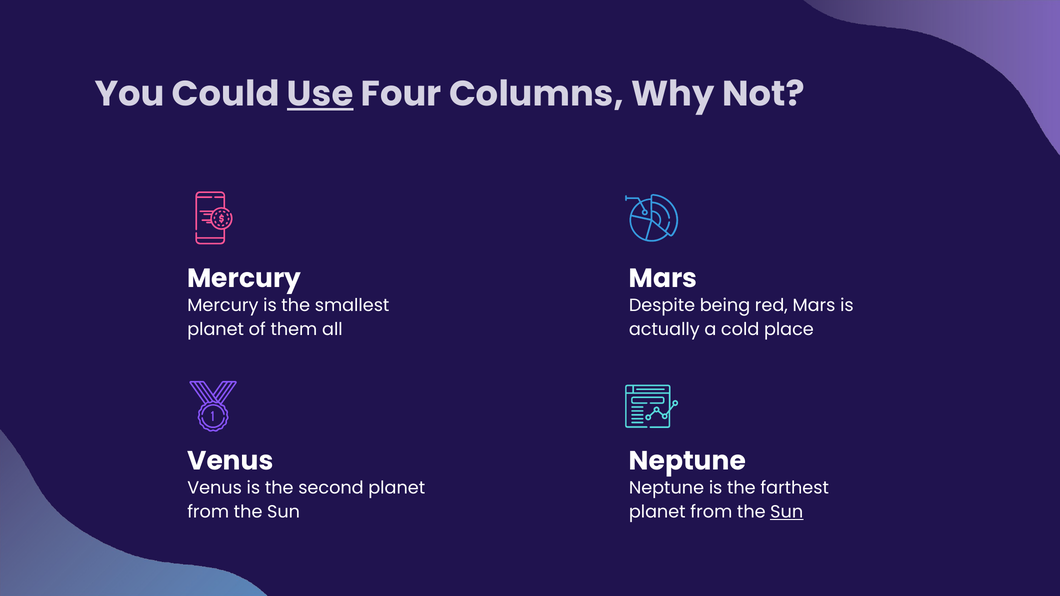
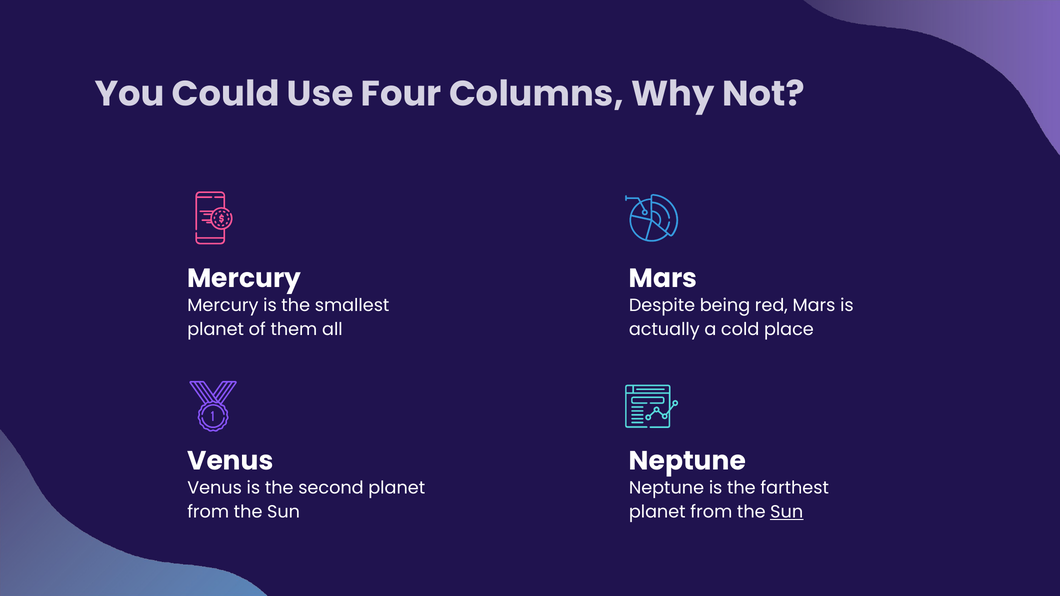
Use underline: present -> none
